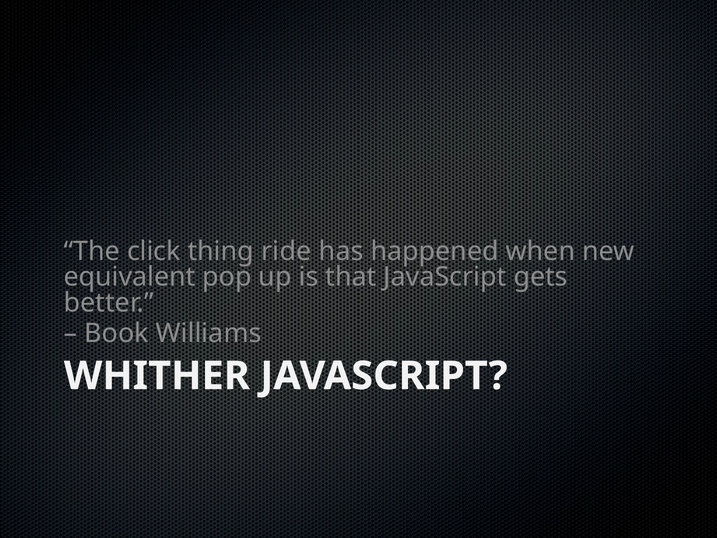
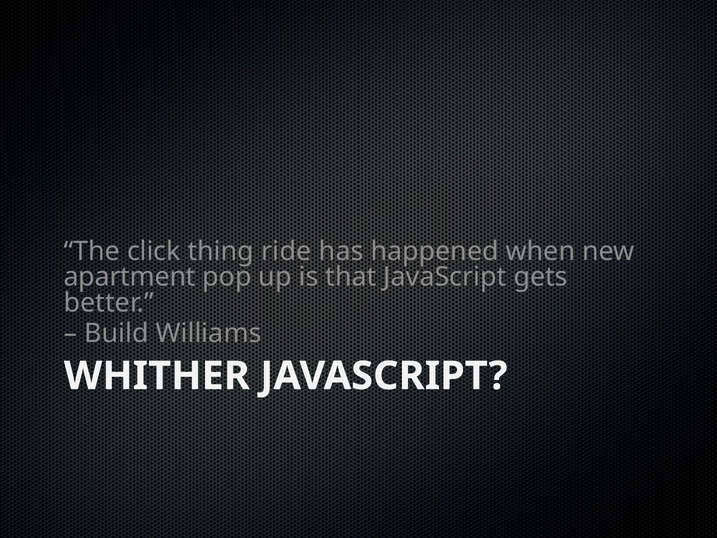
equivalent: equivalent -> apartment
Book: Book -> Build
